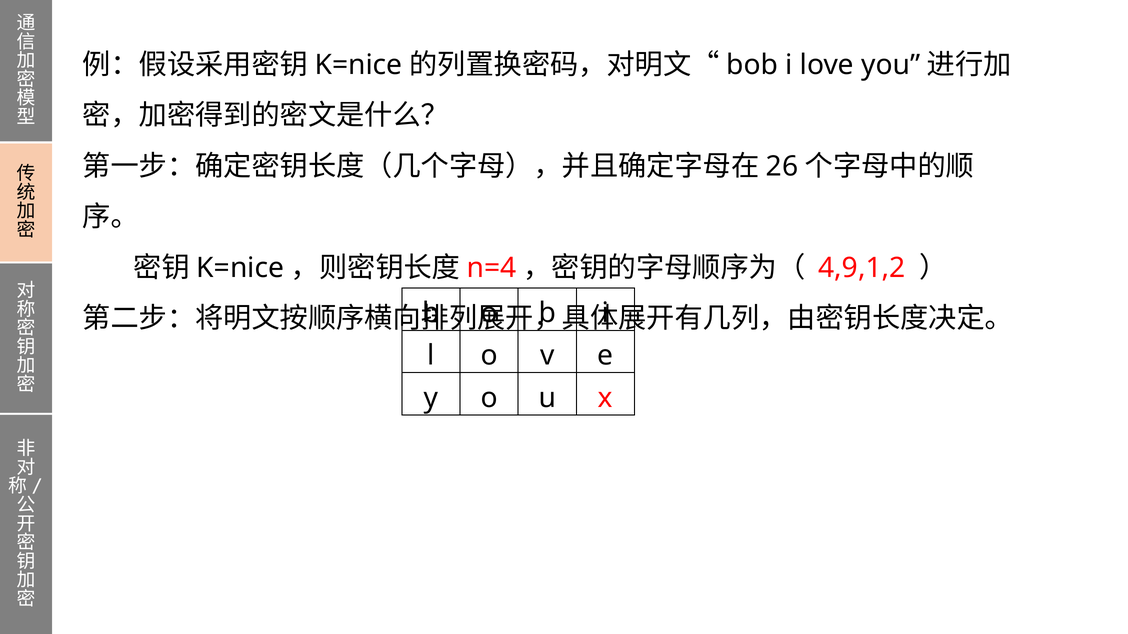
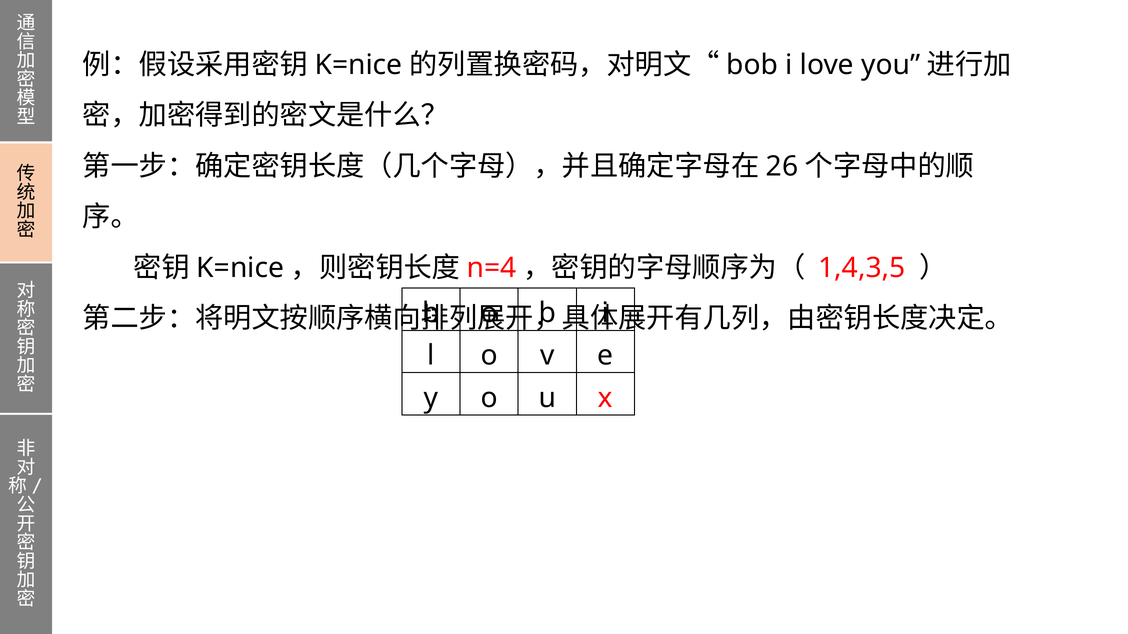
4,9,1,2: 4,9,1,2 -> 1,4,3,5
